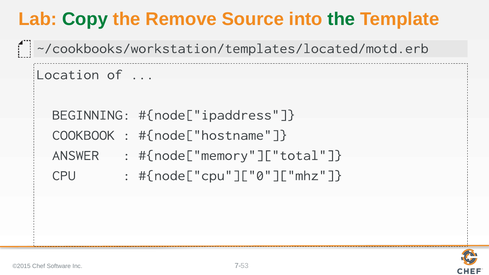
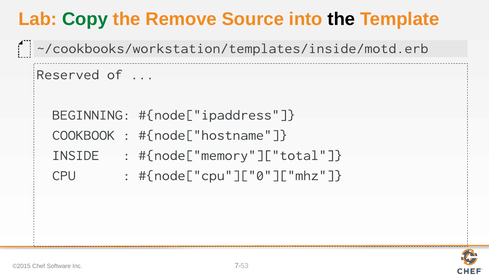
the at (341, 19) colour: green -> black
~/cookbooks/workstation/templates/located/motd.erb: ~/cookbooks/workstation/templates/located/motd.erb -> ~/cookbooks/workstation/templates/inside/motd.erb
Location: Location -> Reserved
ANSWER: ANSWER -> INSIDE
